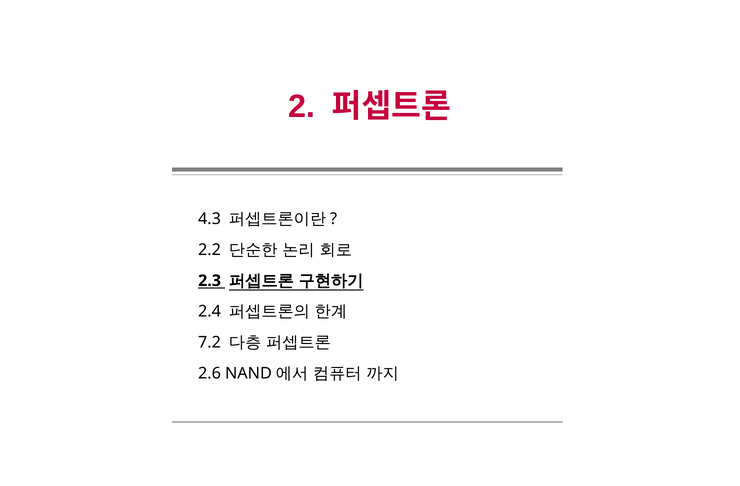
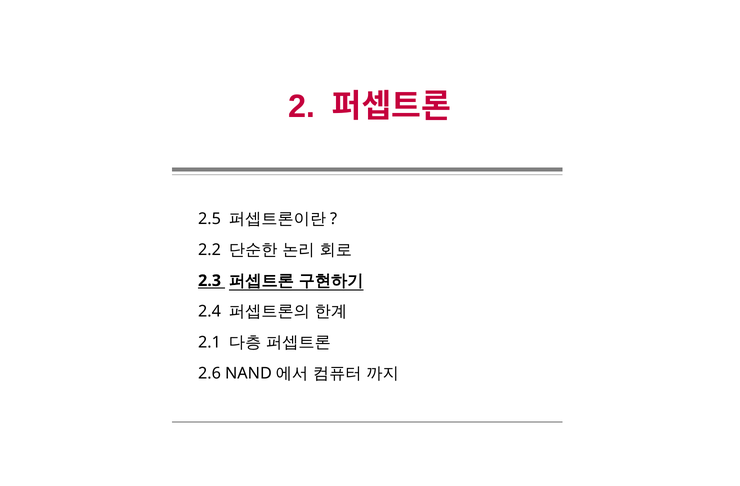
4.3: 4.3 -> 2.5
7.2: 7.2 -> 2.1
